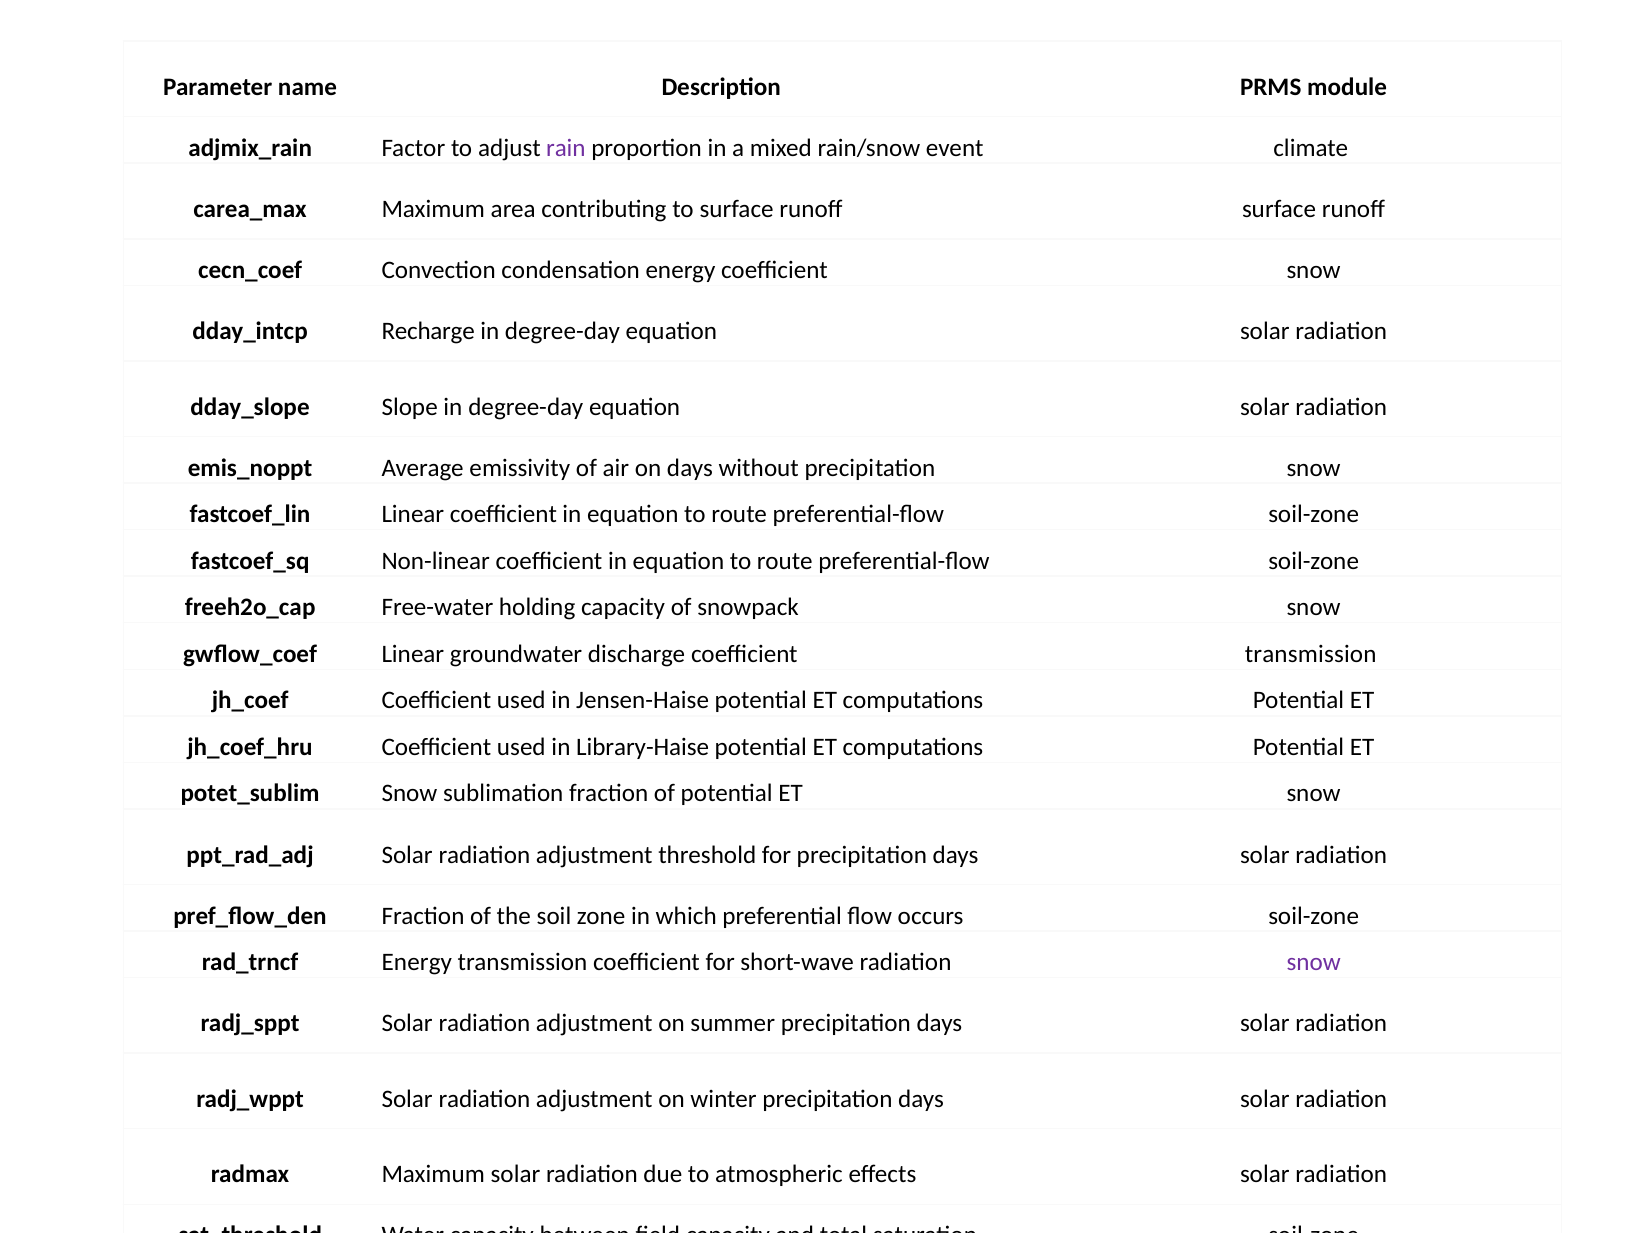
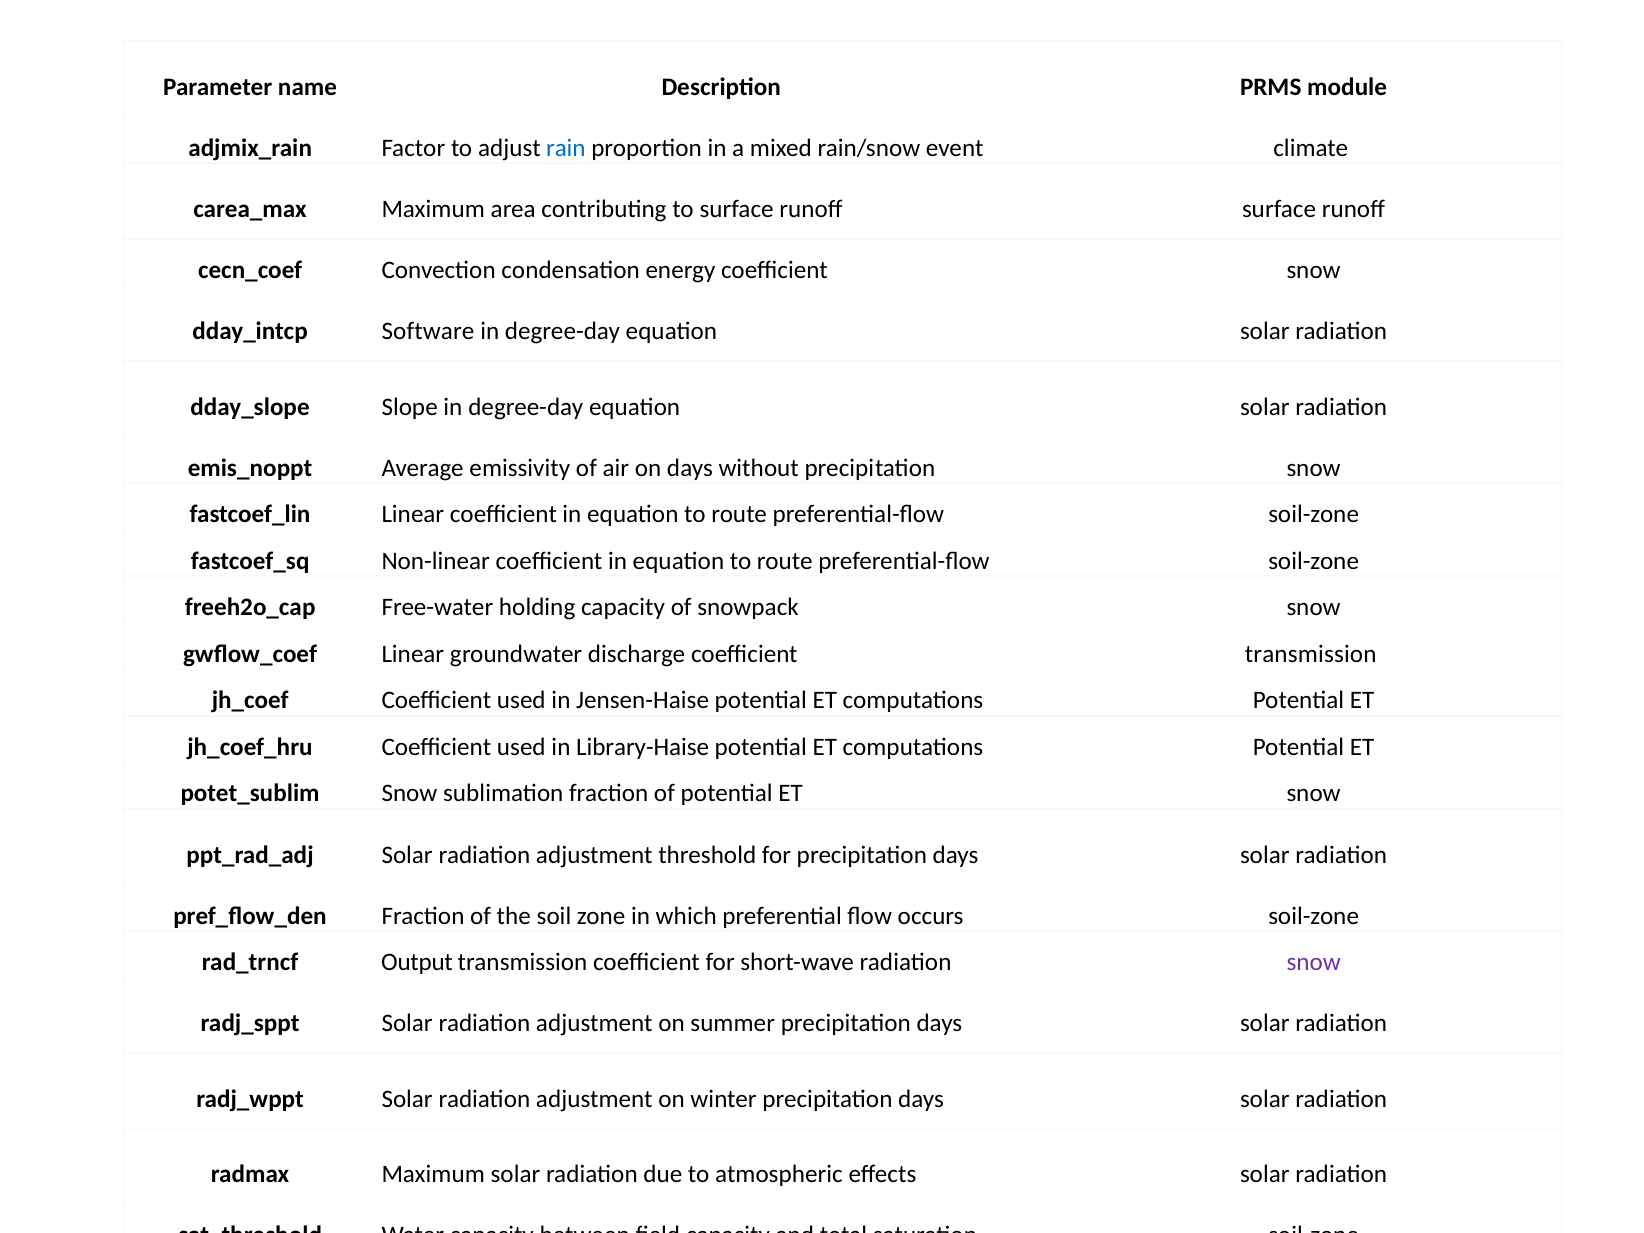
rain colour: purple -> blue
Recharge: Recharge -> Software
Energy at (417, 962): Energy -> Output
